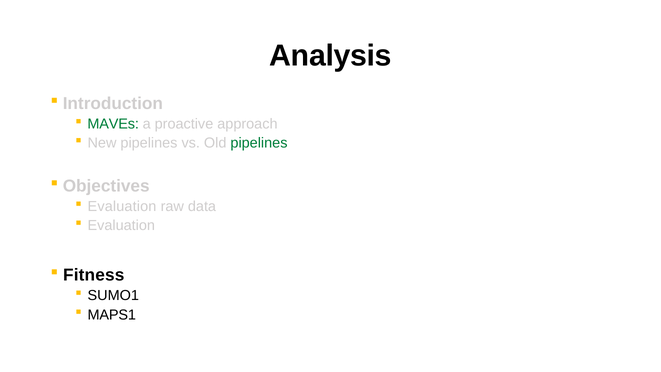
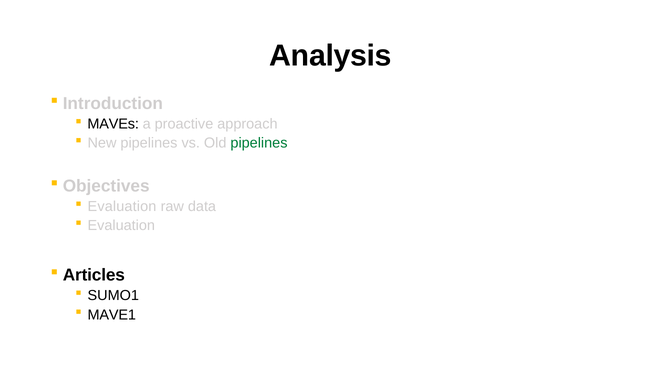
MAVEs colour: green -> black
Fitness: Fitness -> Articles
MAPS1: MAPS1 -> MAVE1
